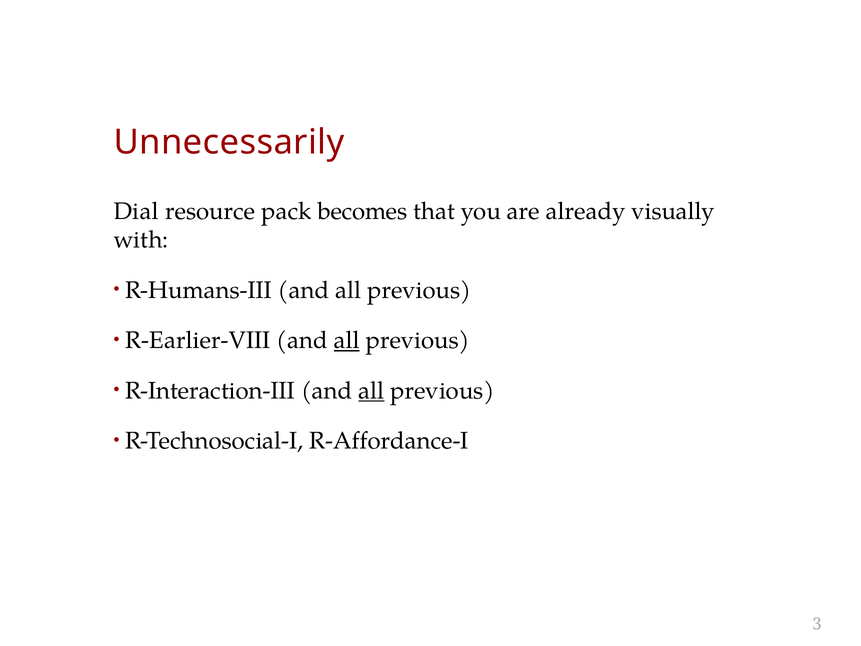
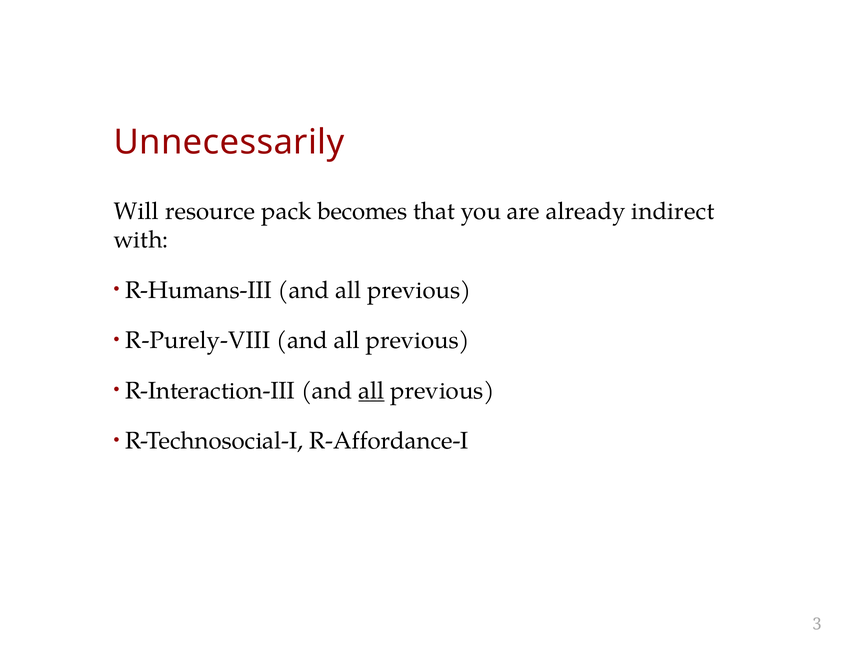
Dial: Dial -> Will
visually: visually -> indirect
R-Earlier-VIII: R-Earlier-VIII -> R-Purely-VIII
all at (347, 340) underline: present -> none
